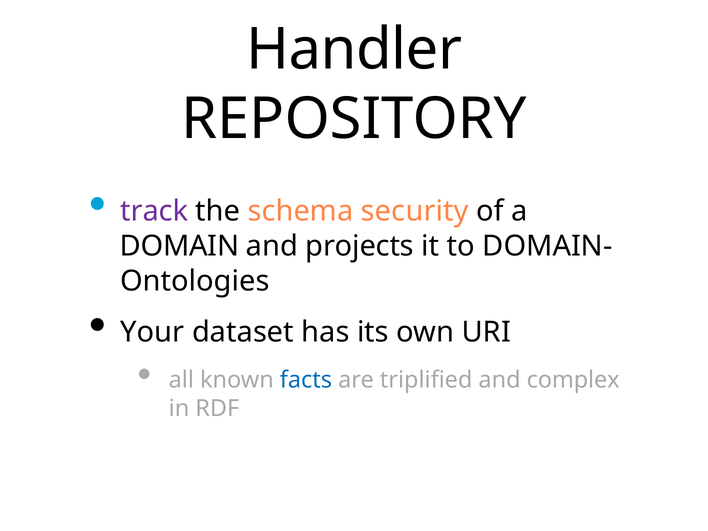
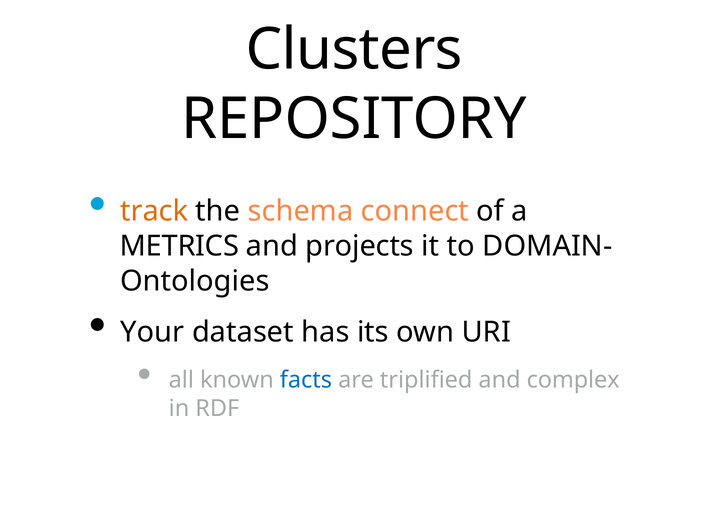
Handler: Handler -> Clusters
track colour: purple -> orange
security: security -> connect
DOMAIN: DOMAIN -> METRICS
